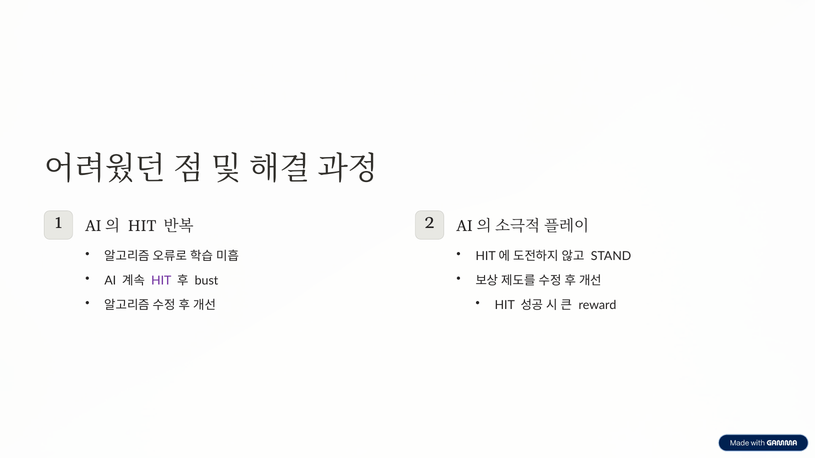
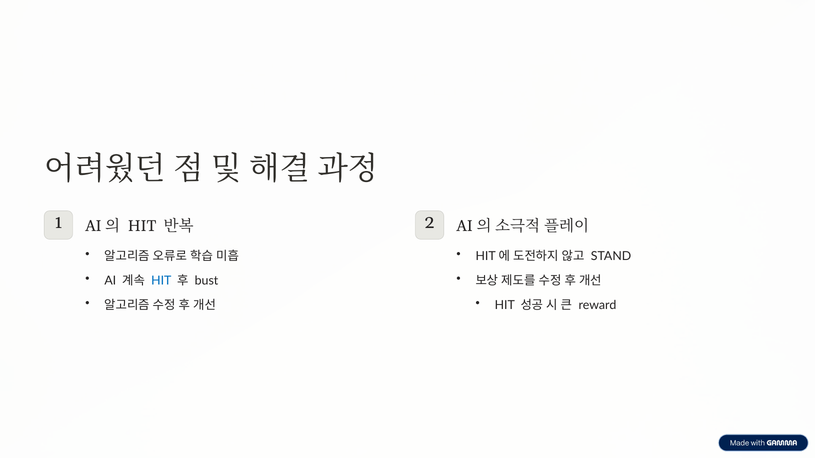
HIT at (161, 281) colour: purple -> blue
